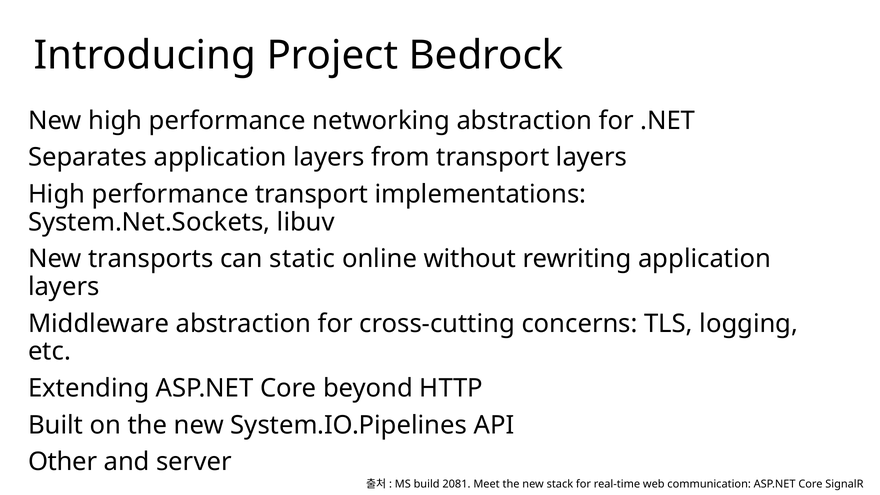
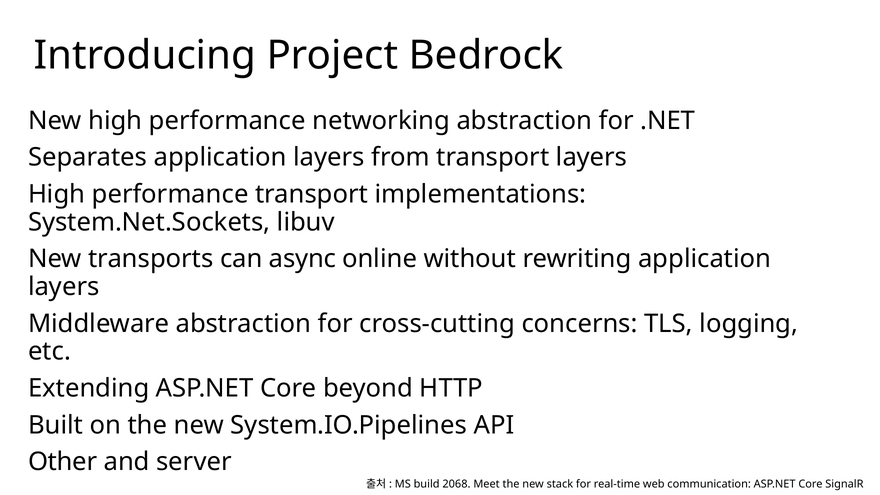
static: static -> async
2081: 2081 -> 2068
